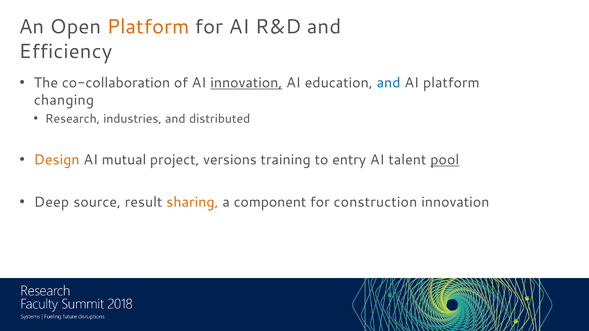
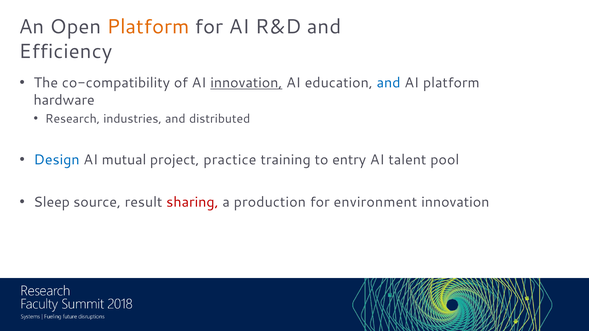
co-collaboration: co-collaboration -> co-compatibility
changing: changing -> hardware
Design colour: orange -> blue
versions: versions -> practice
pool underline: present -> none
Deep: Deep -> Sleep
sharing colour: orange -> red
component: component -> production
construction: construction -> environment
